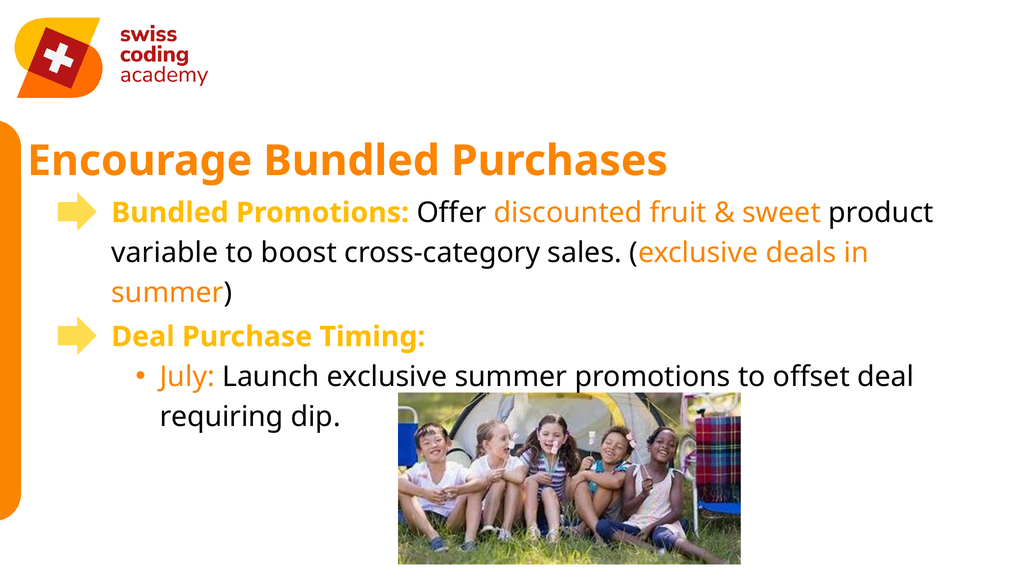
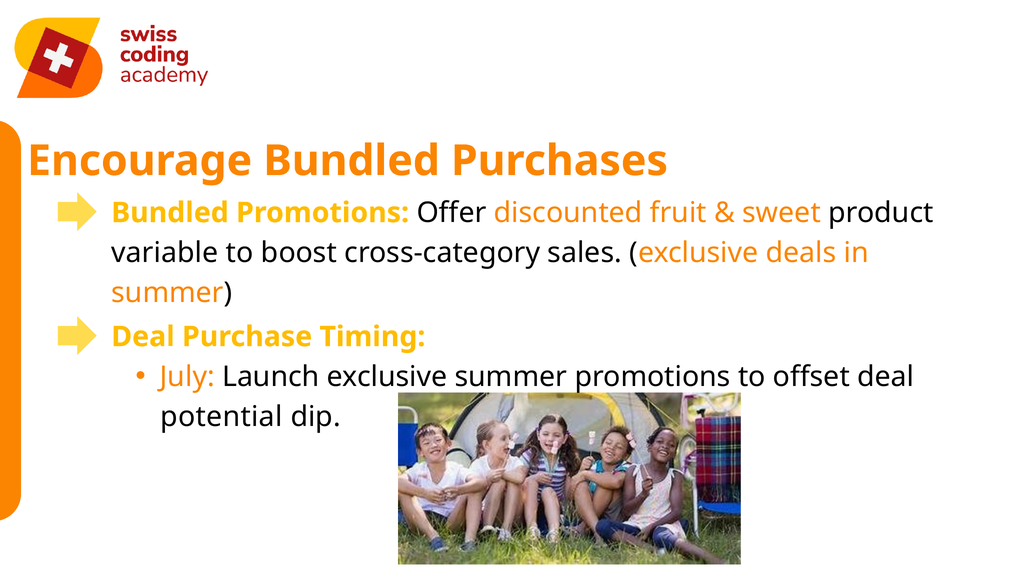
requiring: requiring -> potential
